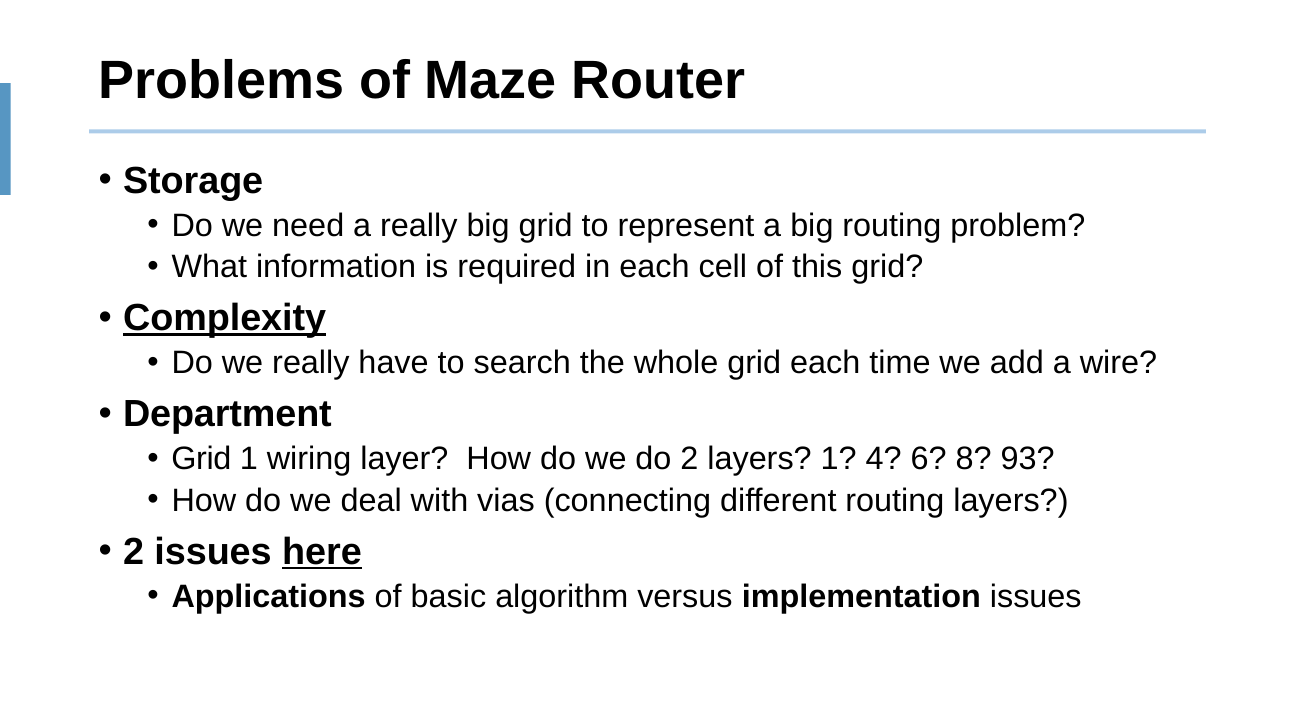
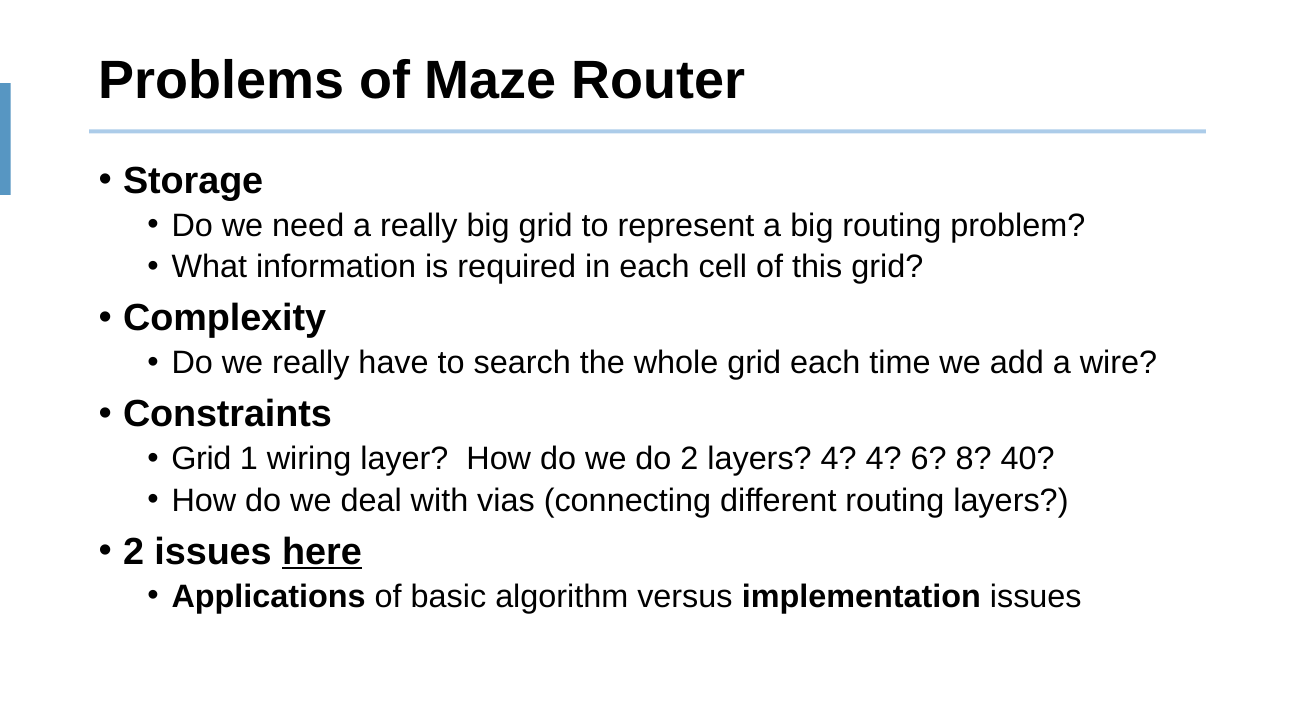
Complexity underline: present -> none
Department: Department -> Constraints
layers 1: 1 -> 4
93: 93 -> 40
